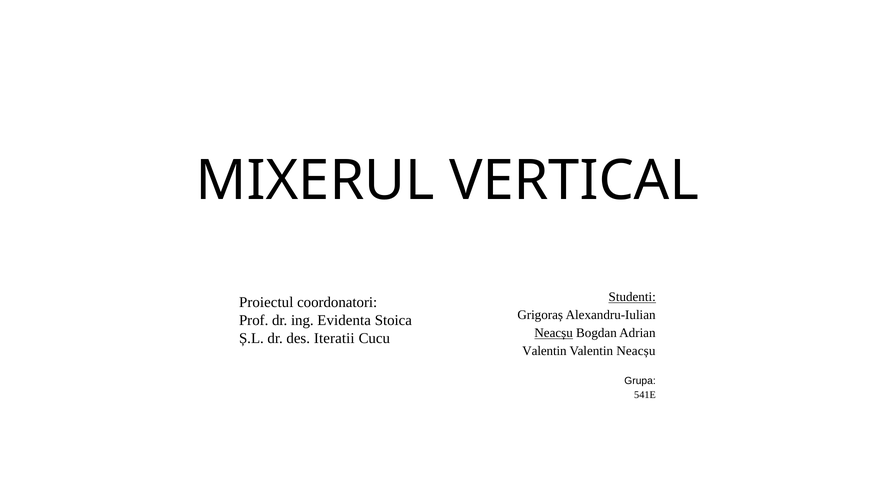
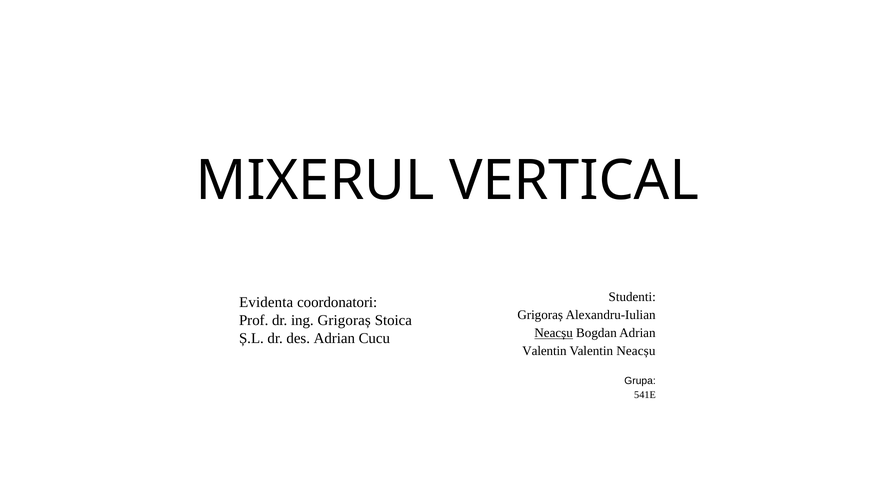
Studenti underline: present -> none
Proiectul: Proiectul -> Evidenta
ing Evidenta: Evidenta -> Grigoraș
des Iteratii: Iteratii -> Adrian
